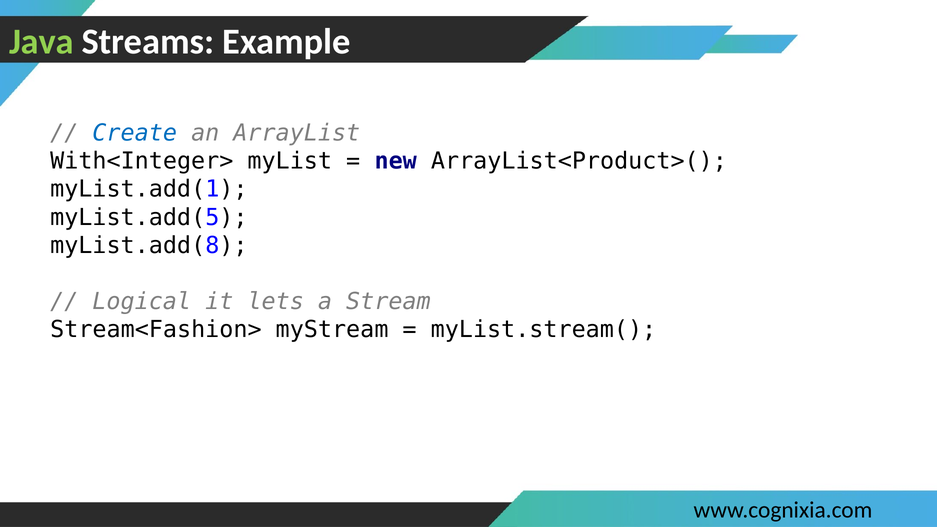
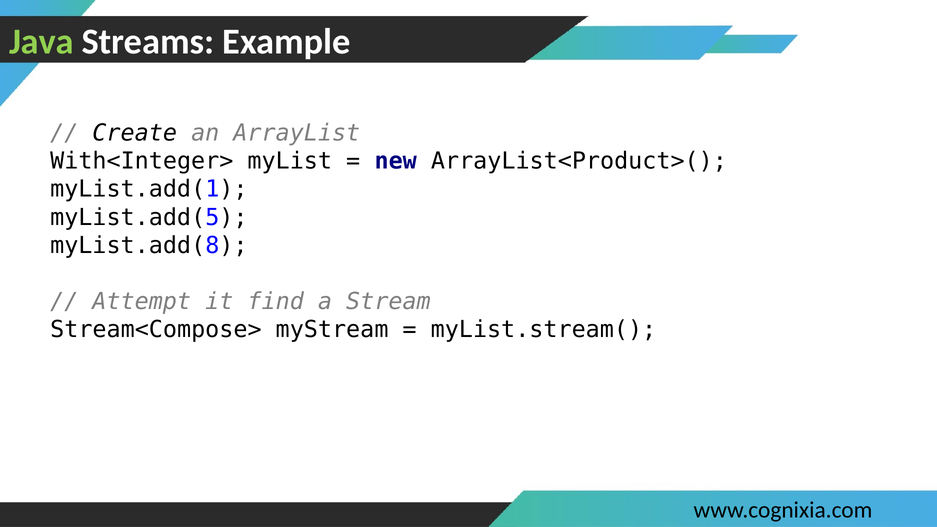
Create colour: blue -> black
Logical: Logical -> Attempt
lets: lets -> find
Stream<Fashion>: Stream<Fashion> -> Stream<Compose>
